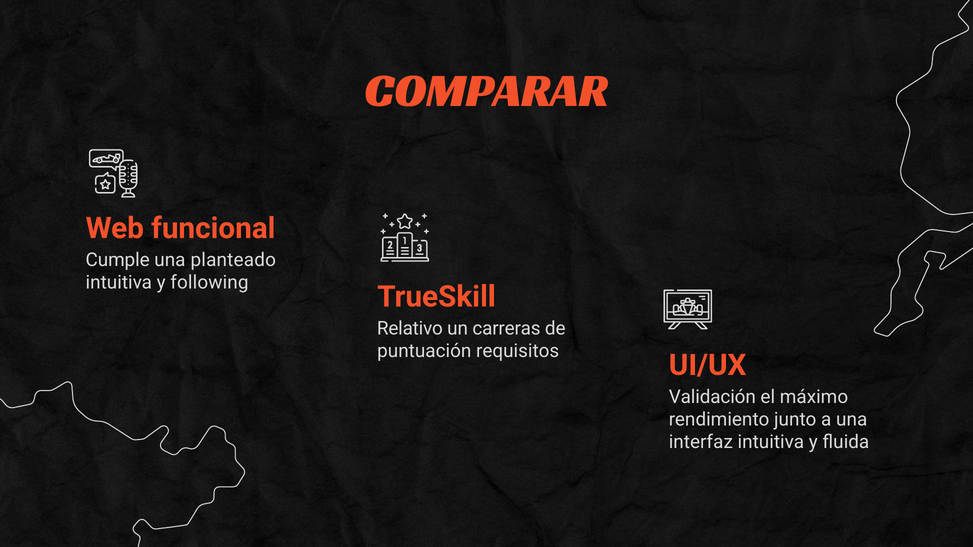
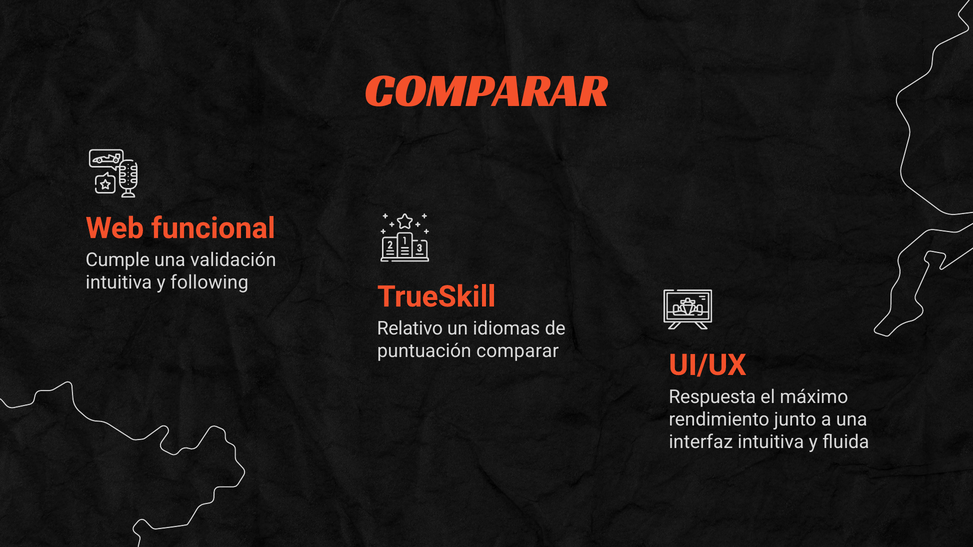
planteado: planteado -> validación
carreras: carreras -> idiomas
puntuación requisitos: requisitos -> comparar
Validación: Validación -> Respuesta
